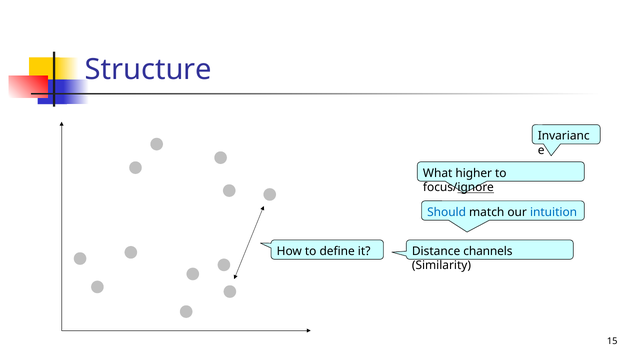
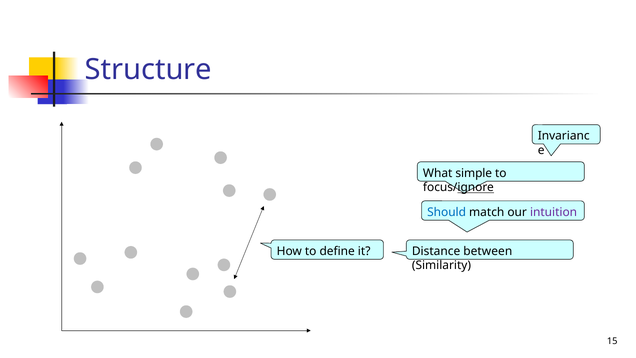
higher: higher -> simple
intuition colour: blue -> purple
channels: channels -> between
